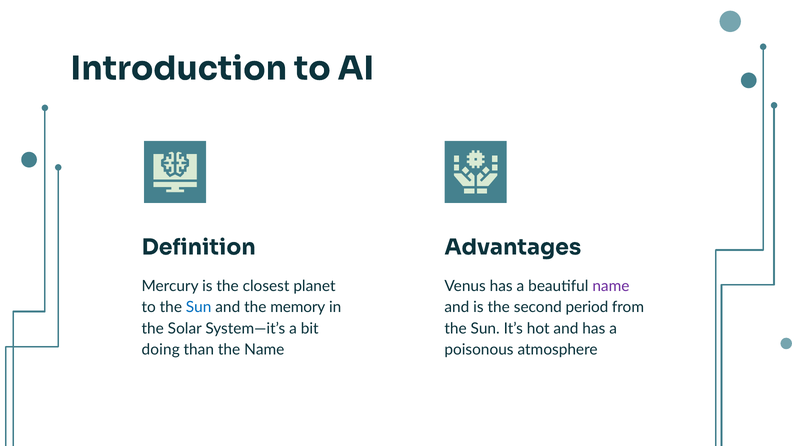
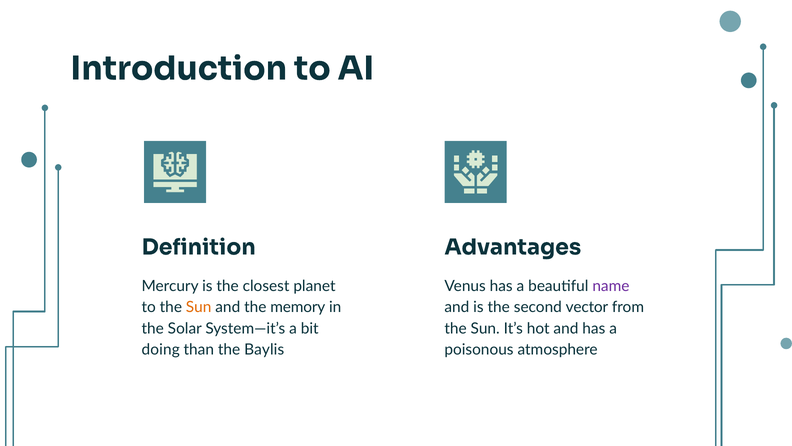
Sun at (199, 307) colour: blue -> orange
period: period -> vector
the Name: Name -> Baylis
